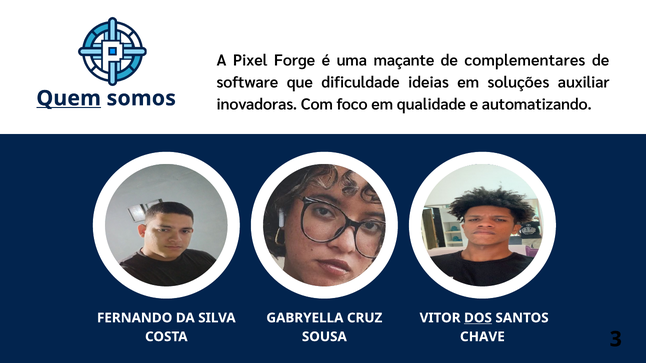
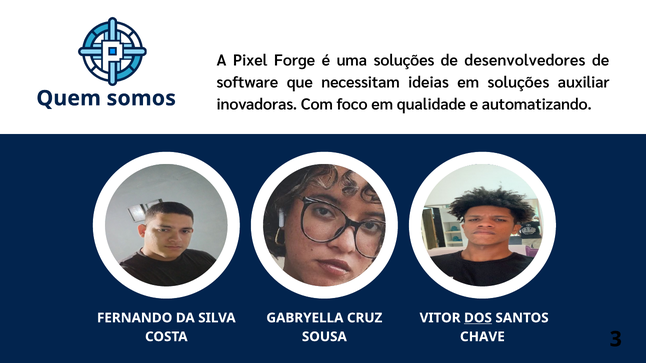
uma maçante: maçante -> soluções
complementares: complementares -> desenvolvedores
dificuldade: dificuldade -> necessitam
Quem underline: present -> none
